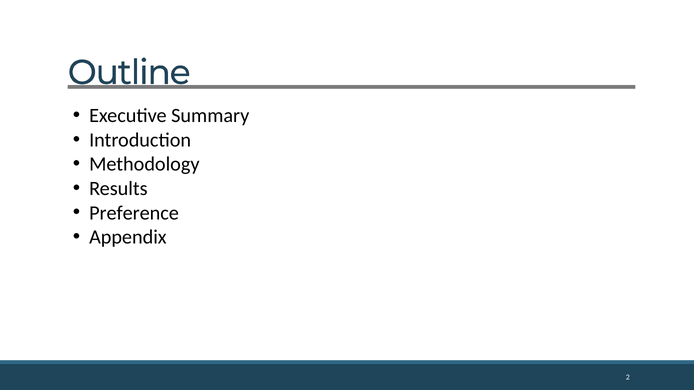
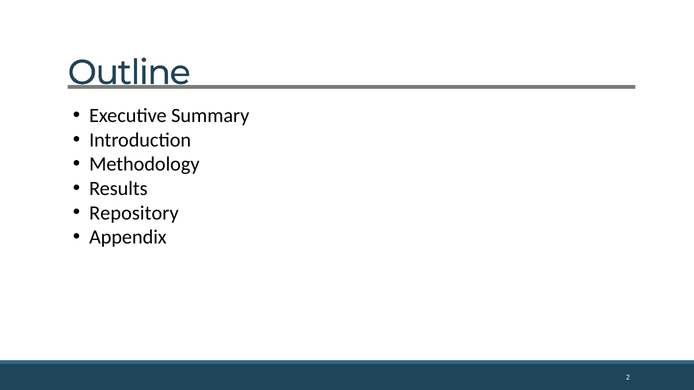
Preference: Preference -> Repository
